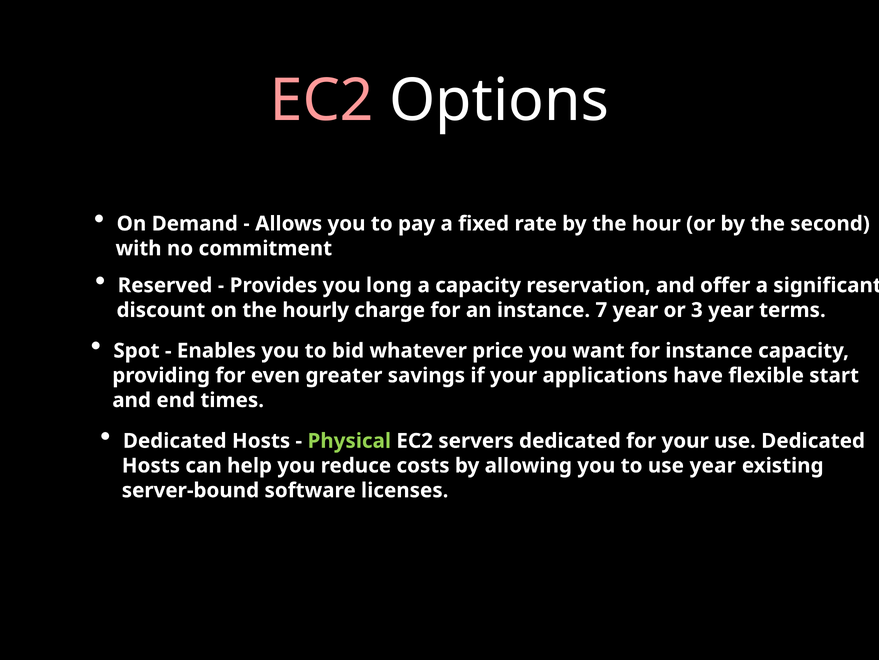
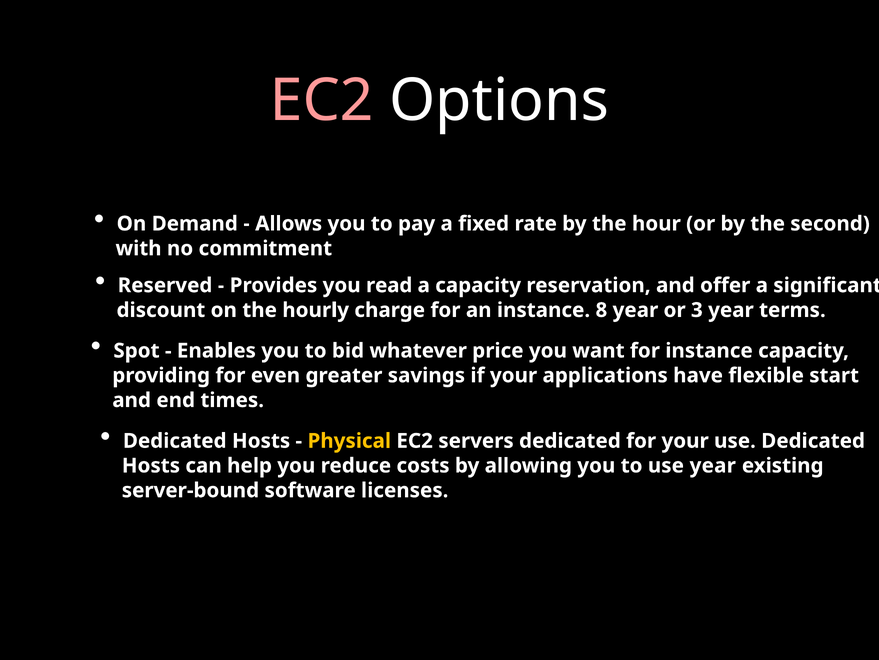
long: long -> read
7: 7 -> 8
Physical colour: light green -> yellow
